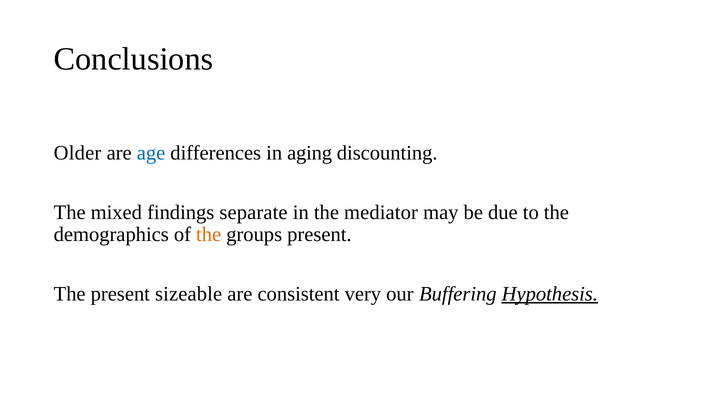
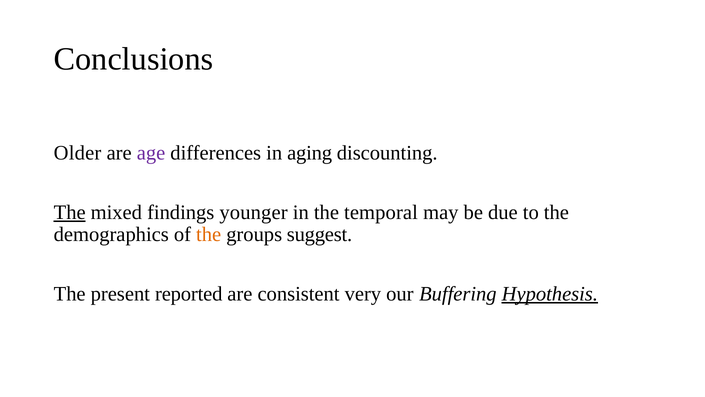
age colour: blue -> purple
The at (70, 212) underline: none -> present
separate: separate -> younger
mediator: mediator -> temporal
groups present: present -> suggest
sizeable: sizeable -> reported
